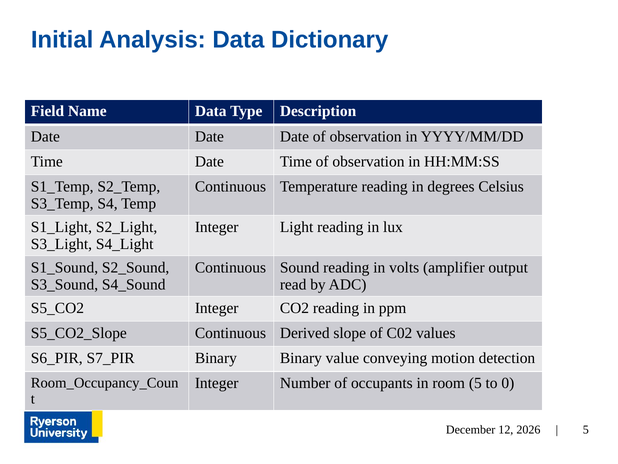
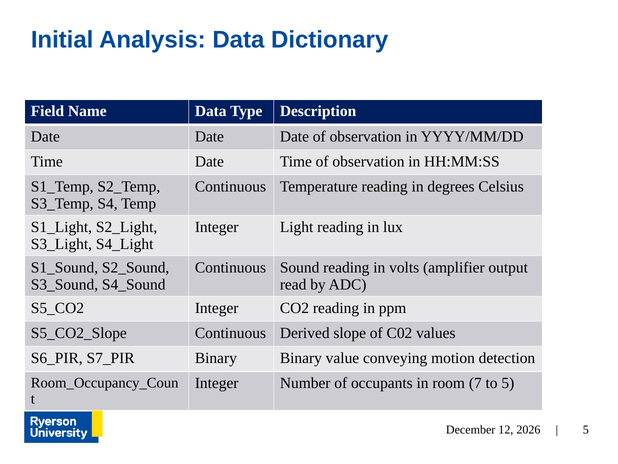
room 5: 5 -> 7
to 0: 0 -> 5
